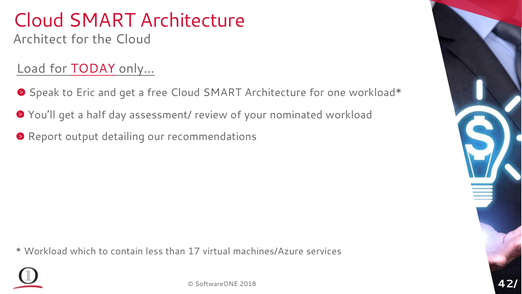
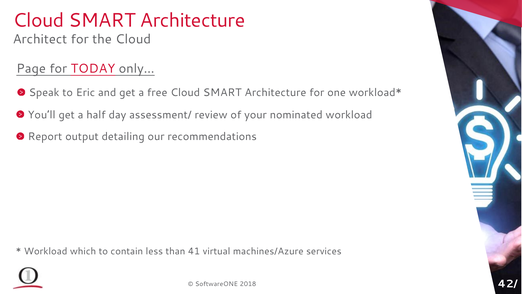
Load: Load -> Page
17: 17 -> 41
